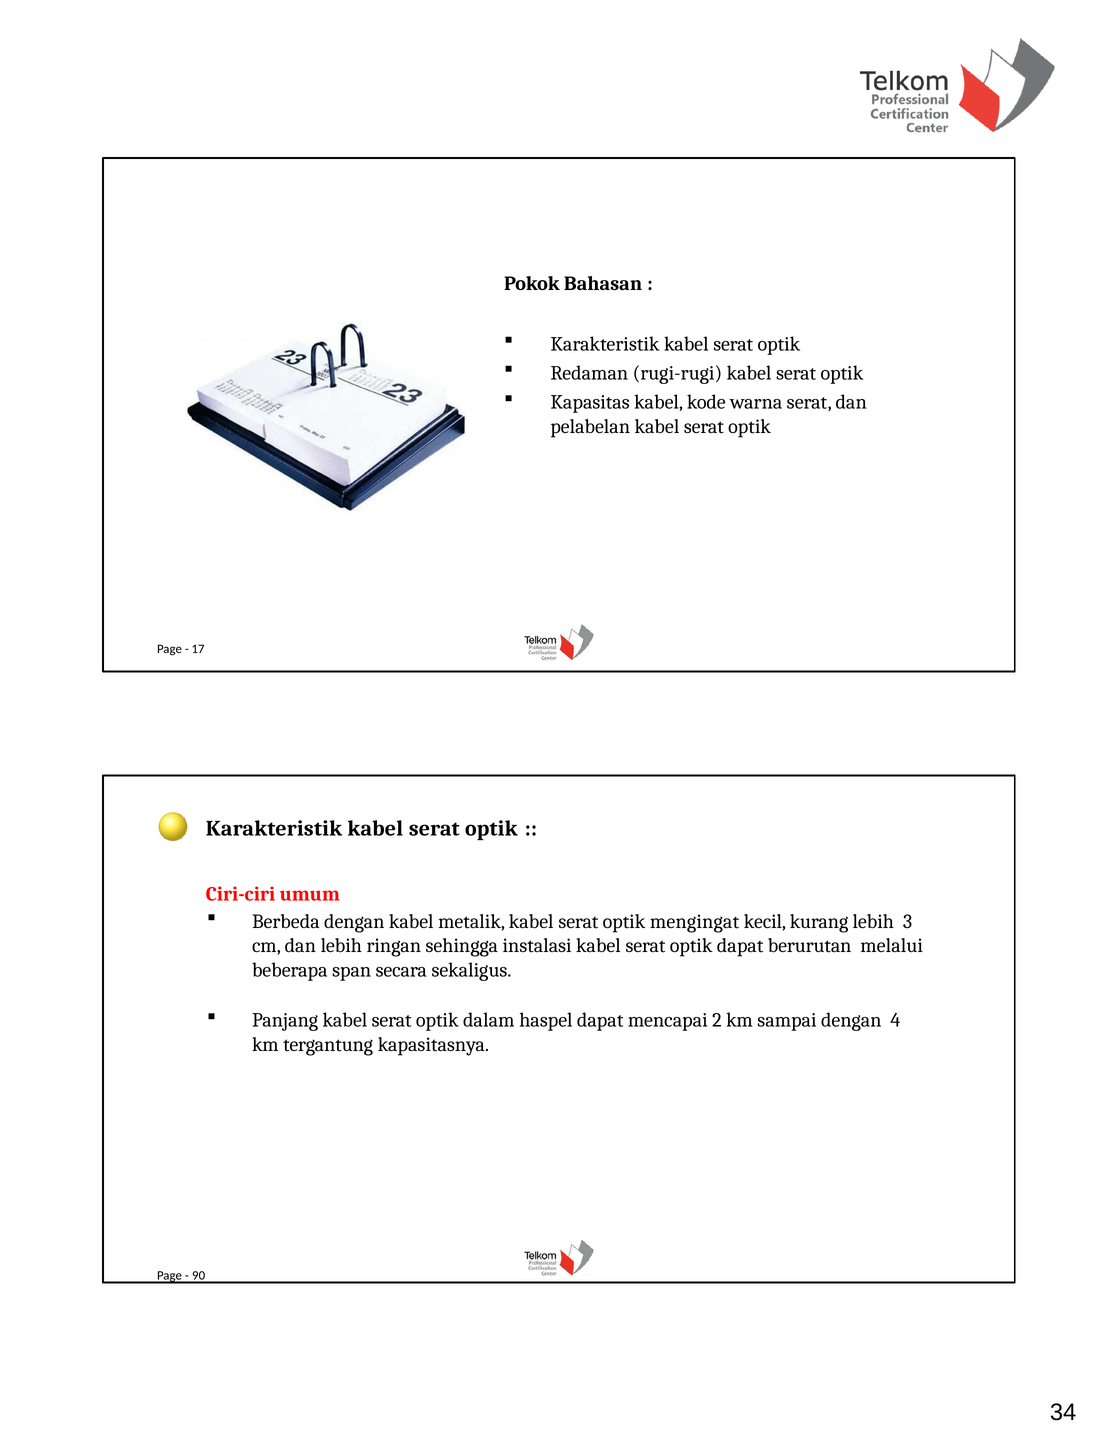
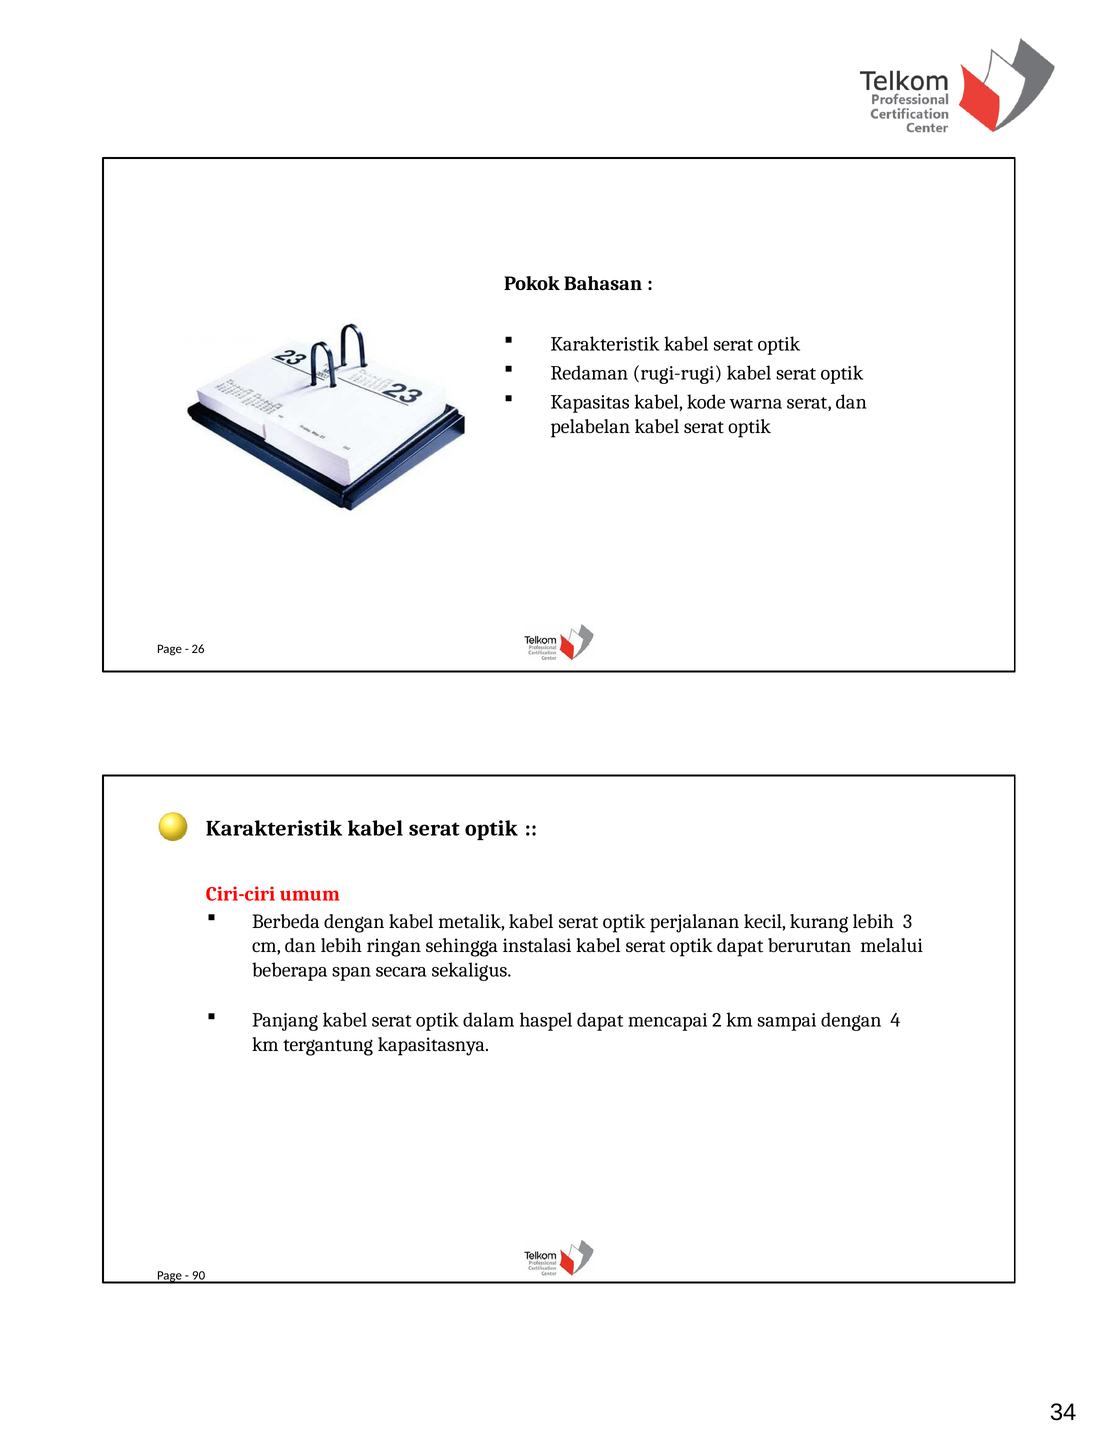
17: 17 -> 26
mengingat: mengingat -> perjalanan
